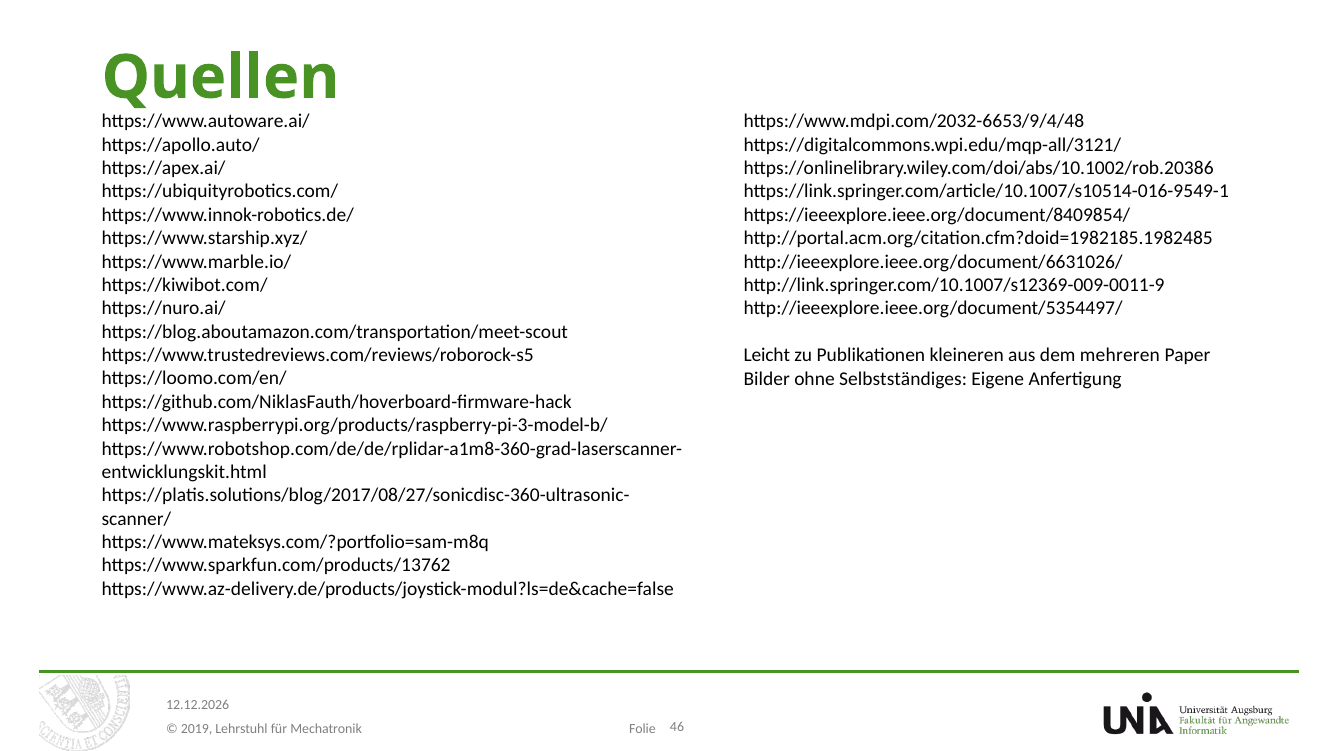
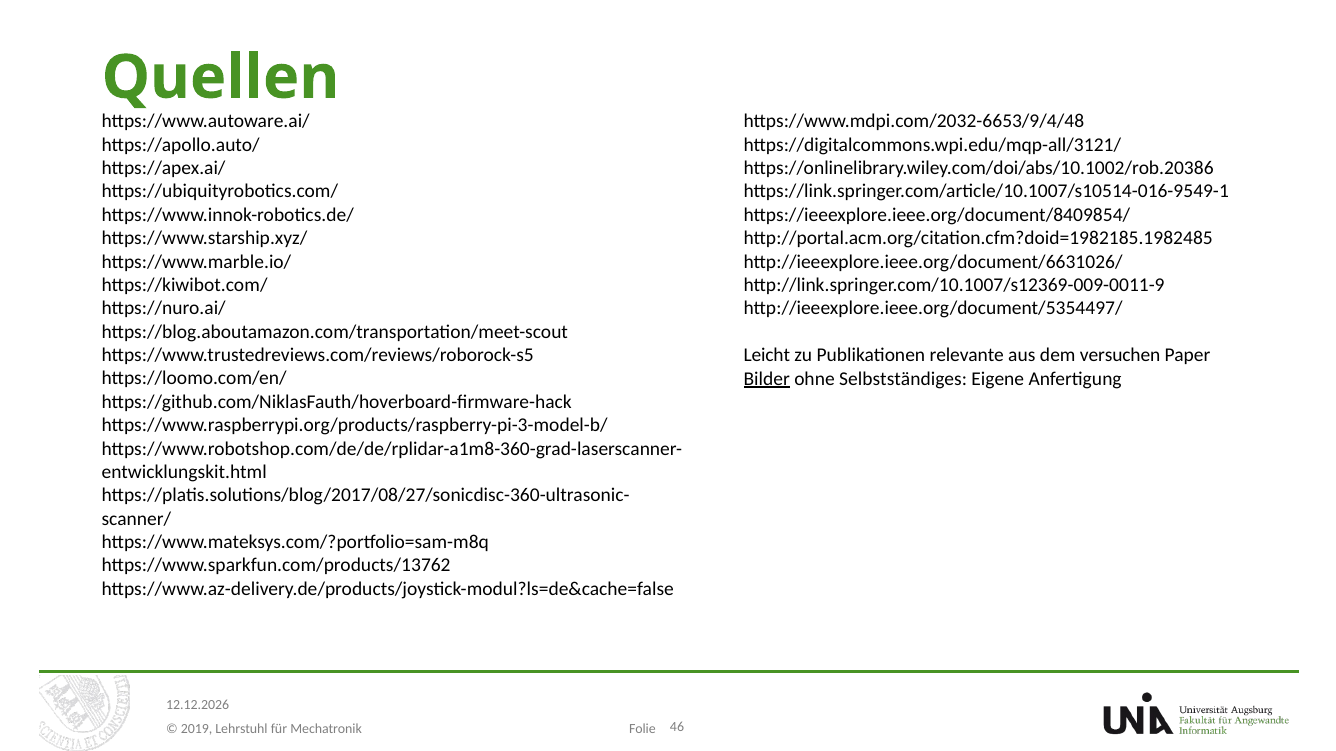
kleineren: kleineren -> relevante
mehreren: mehreren -> versuchen
Bilder underline: none -> present
